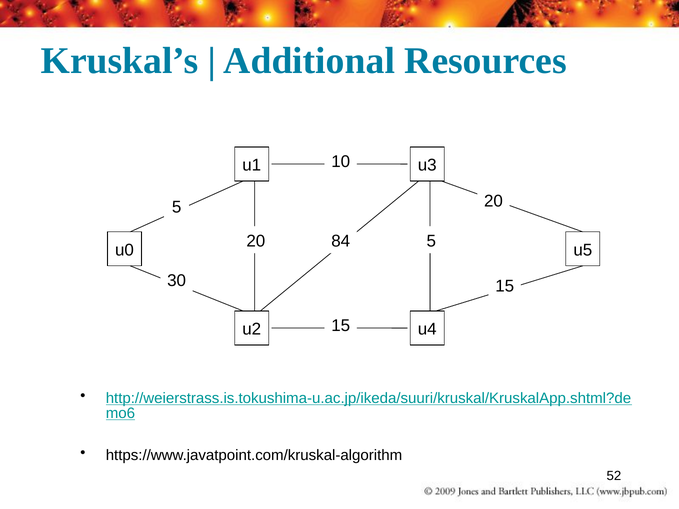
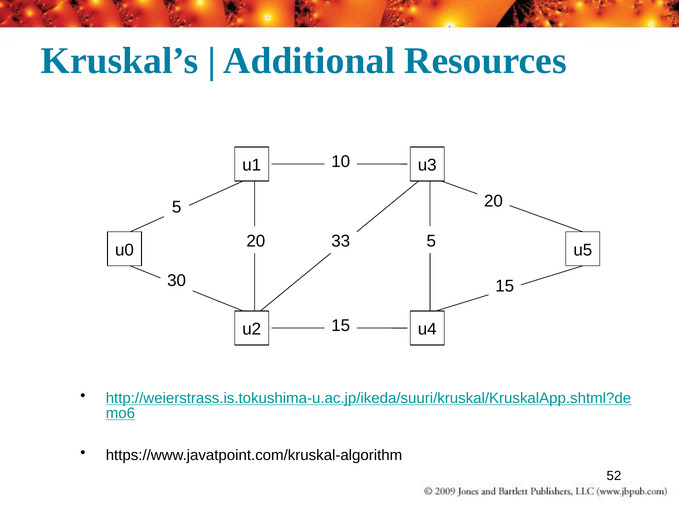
84: 84 -> 33
